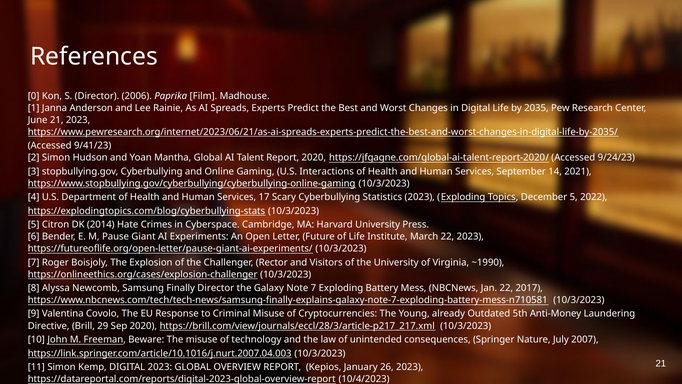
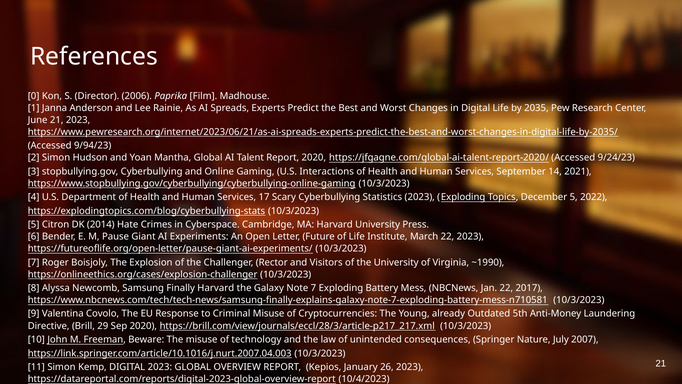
9/41/23: 9/41/23 -> 9/94/23
Finally Director: Director -> Harvard
